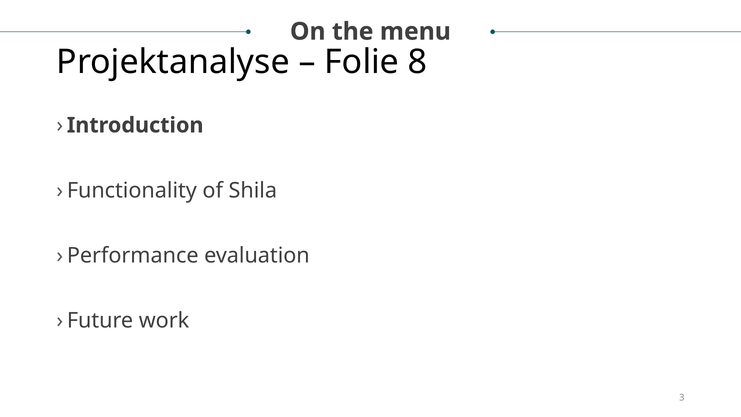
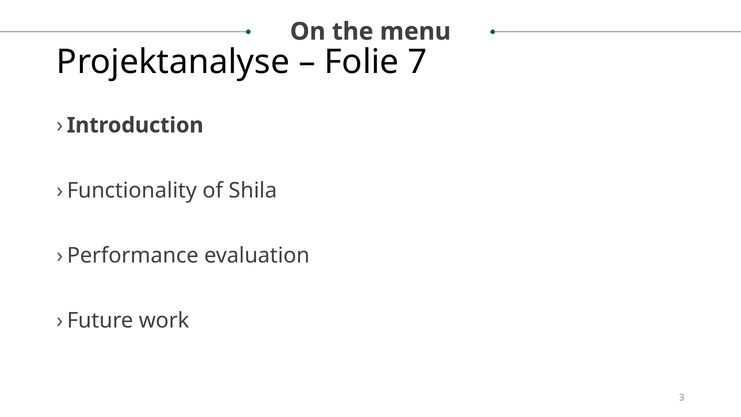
8: 8 -> 7
